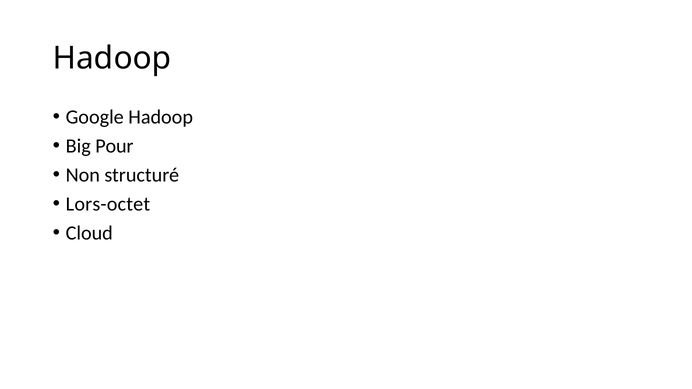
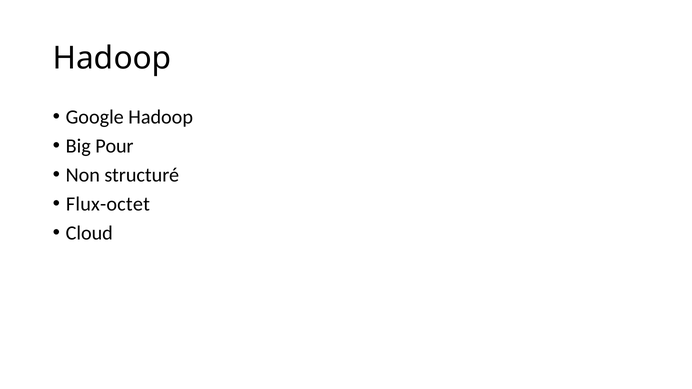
Lors-octet: Lors-octet -> Flux-octet
